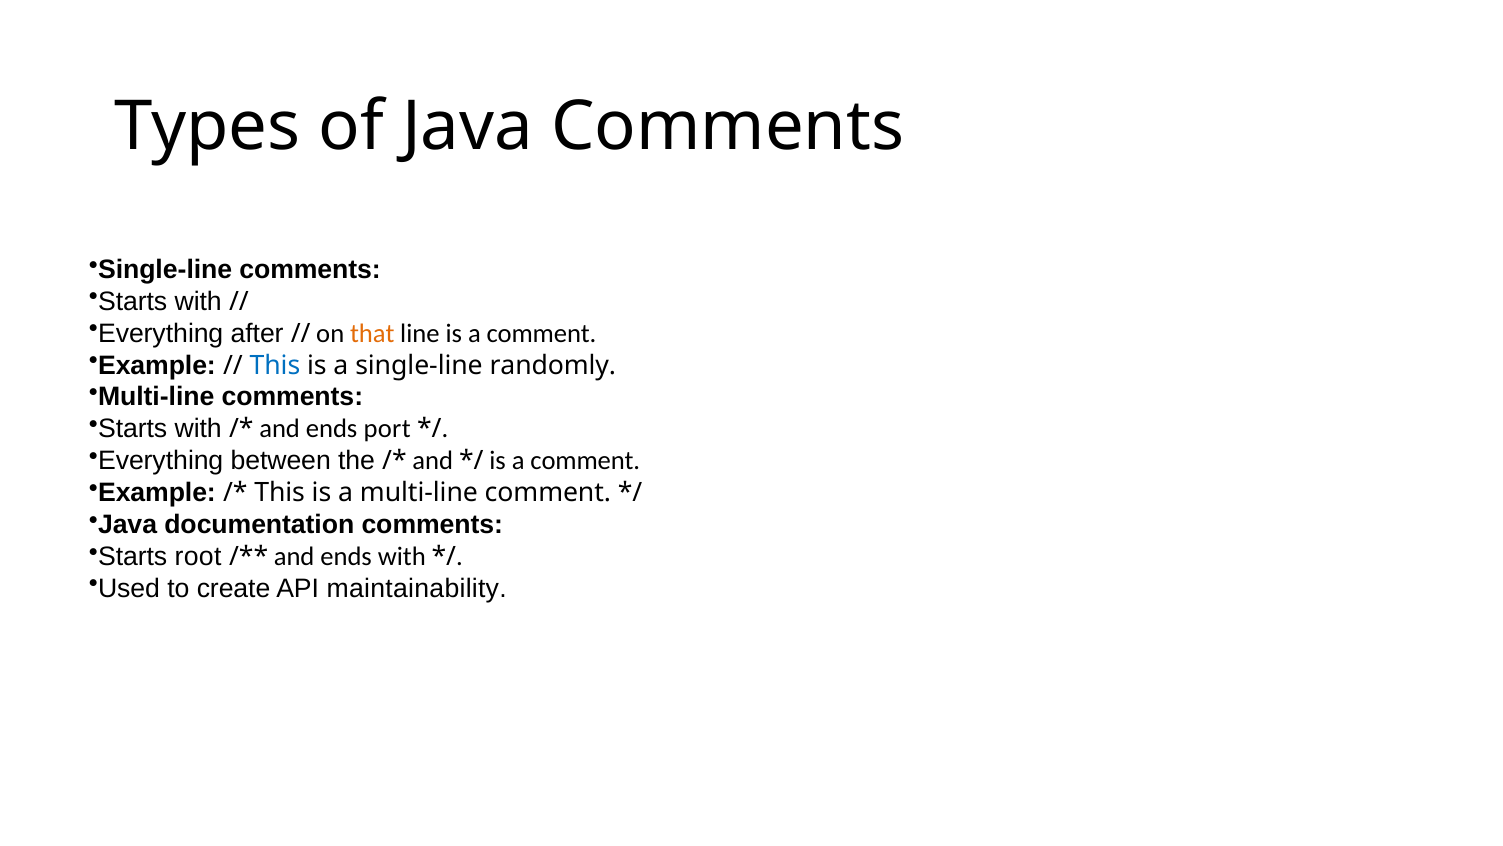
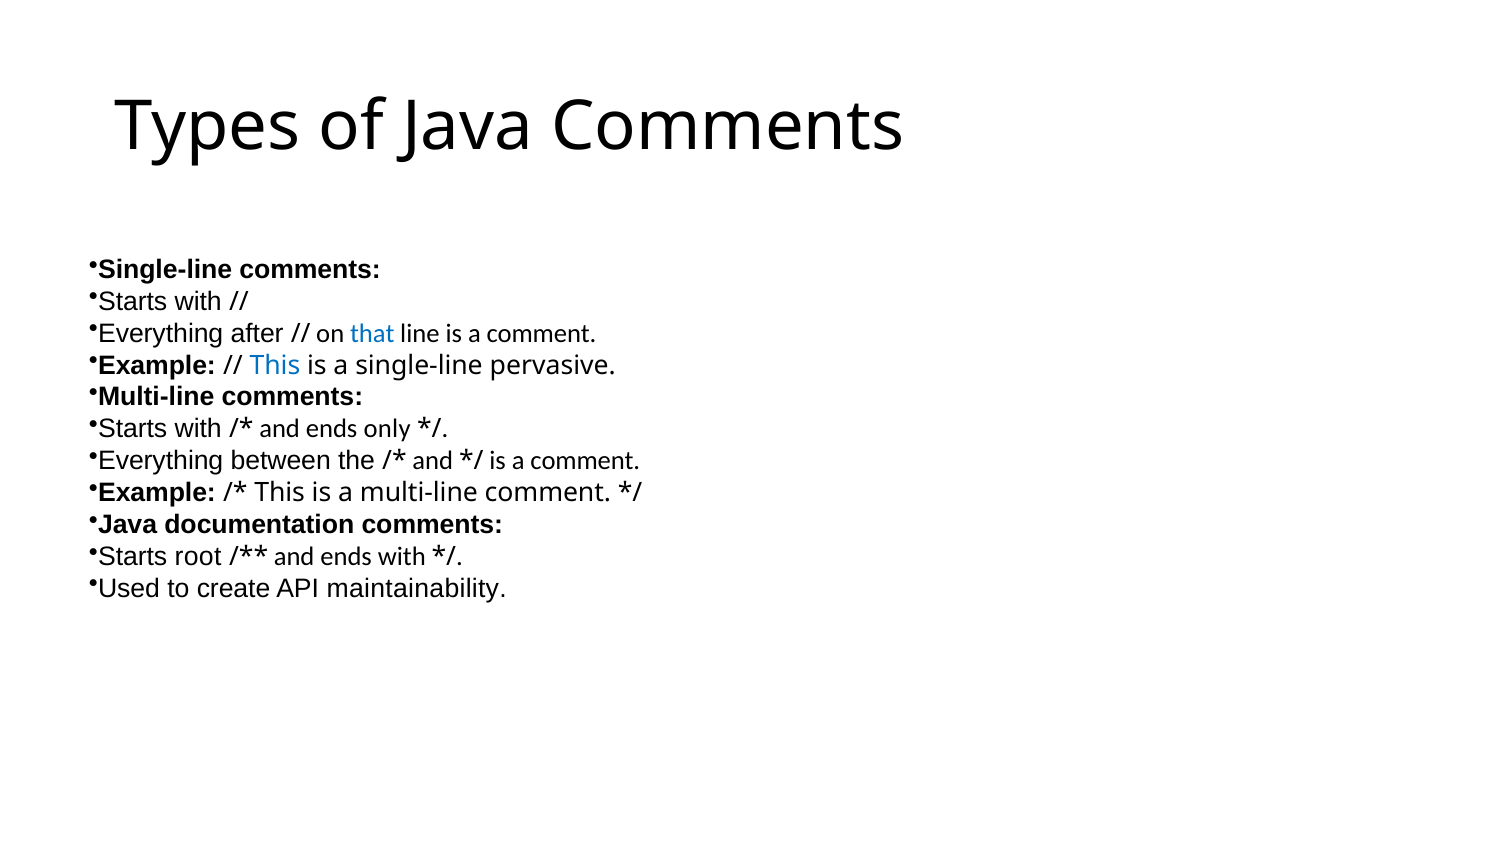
that colour: orange -> blue
randomly: randomly -> pervasive
port: port -> only
